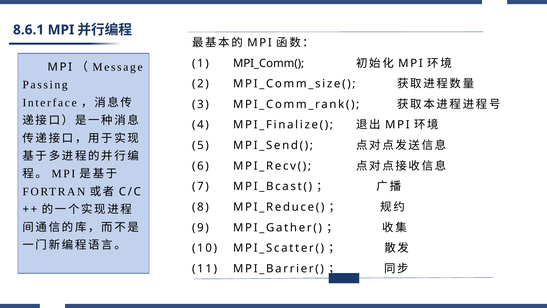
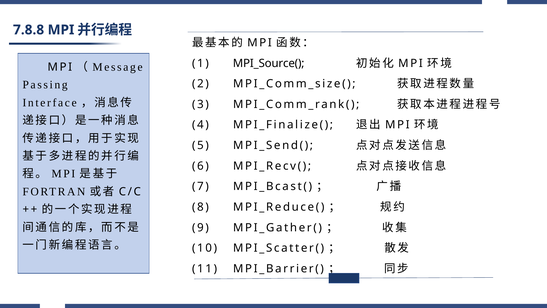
8.6.1: 8.6.1 -> 7.8.8
MPI_Comm(: MPI_Comm( -> MPI_Source(
